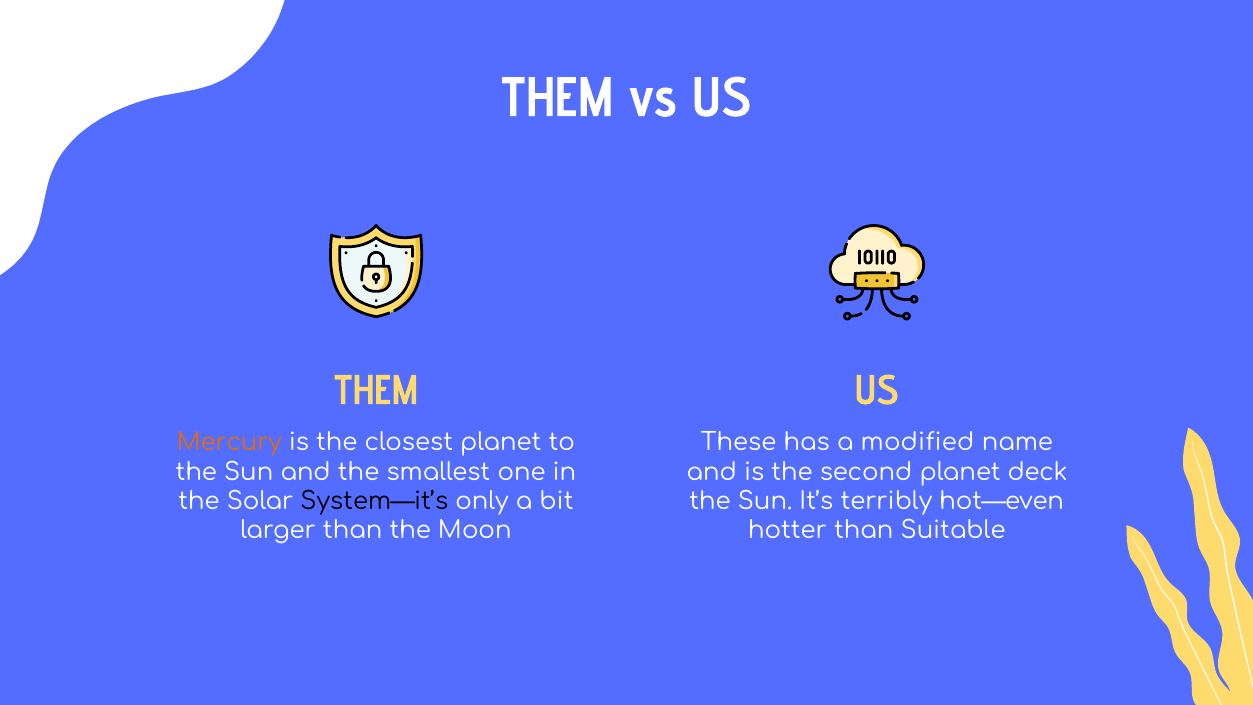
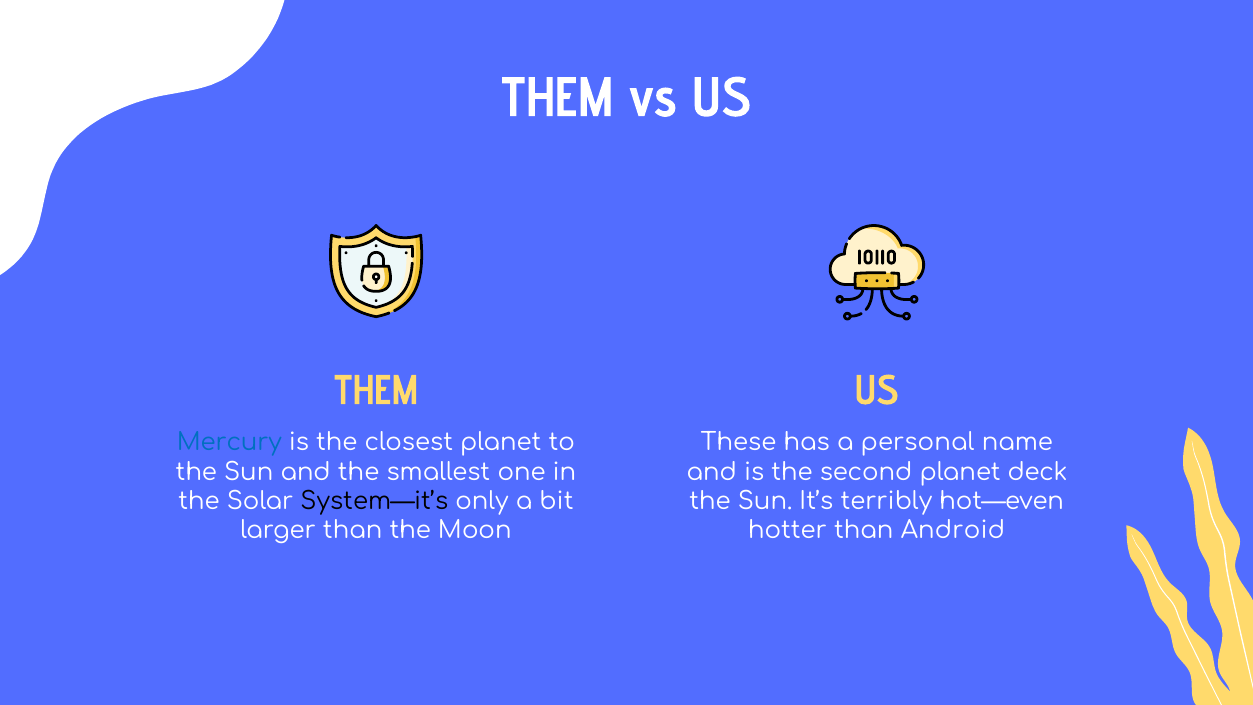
Mercury colour: orange -> blue
modified: modified -> personal
Suitable: Suitable -> Android
